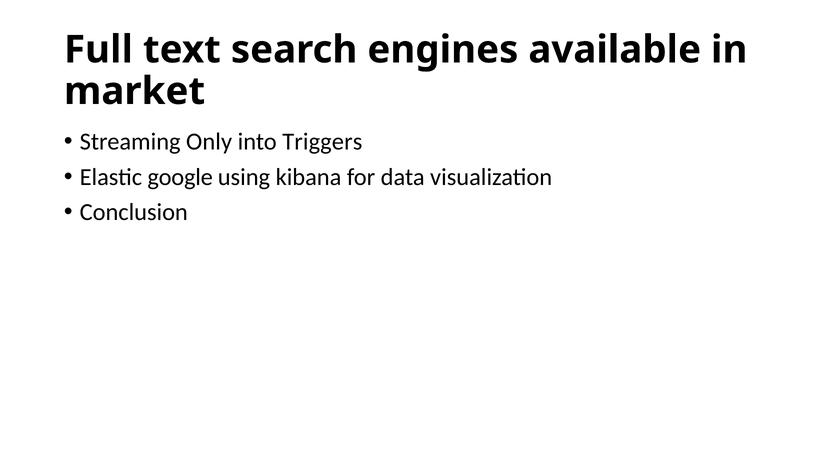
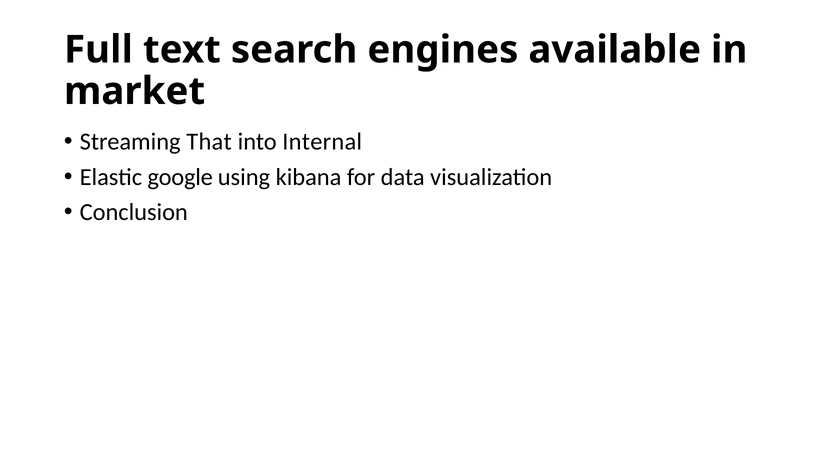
Only: Only -> That
Triggers: Triggers -> Internal
